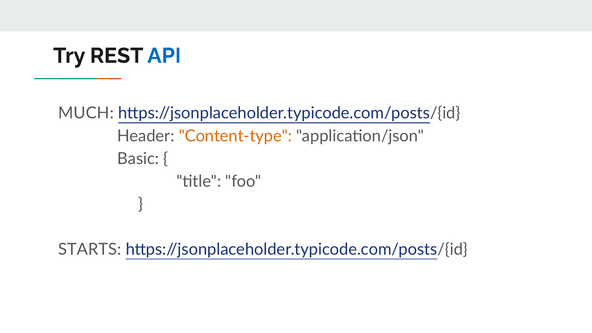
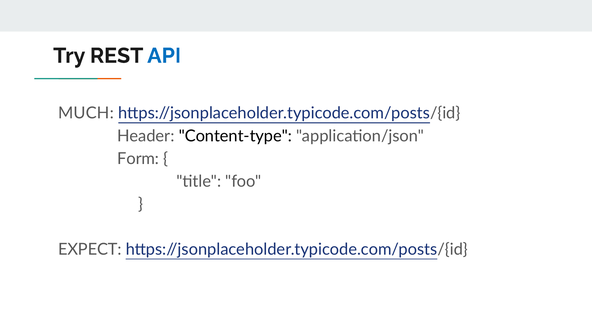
Content-type colour: orange -> black
Basic: Basic -> Form
STARTS: STARTS -> EXPECT
